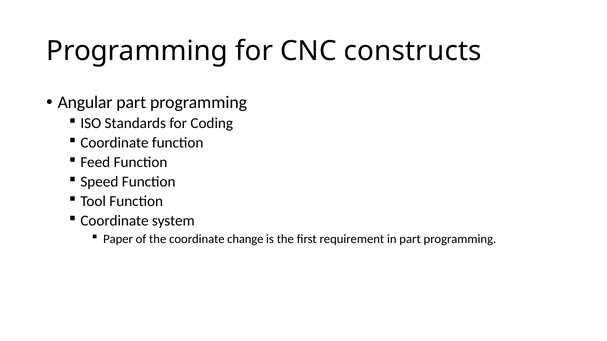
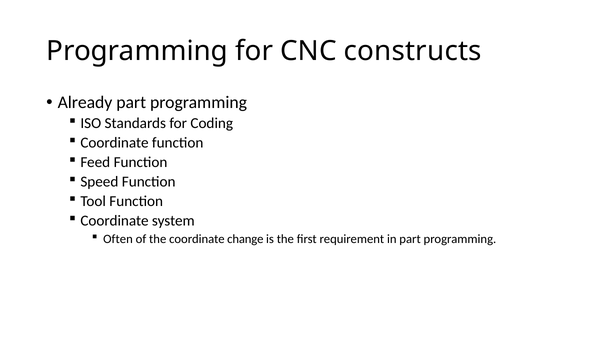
Angular: Angular -> Already
Paper: Paper -> Often
